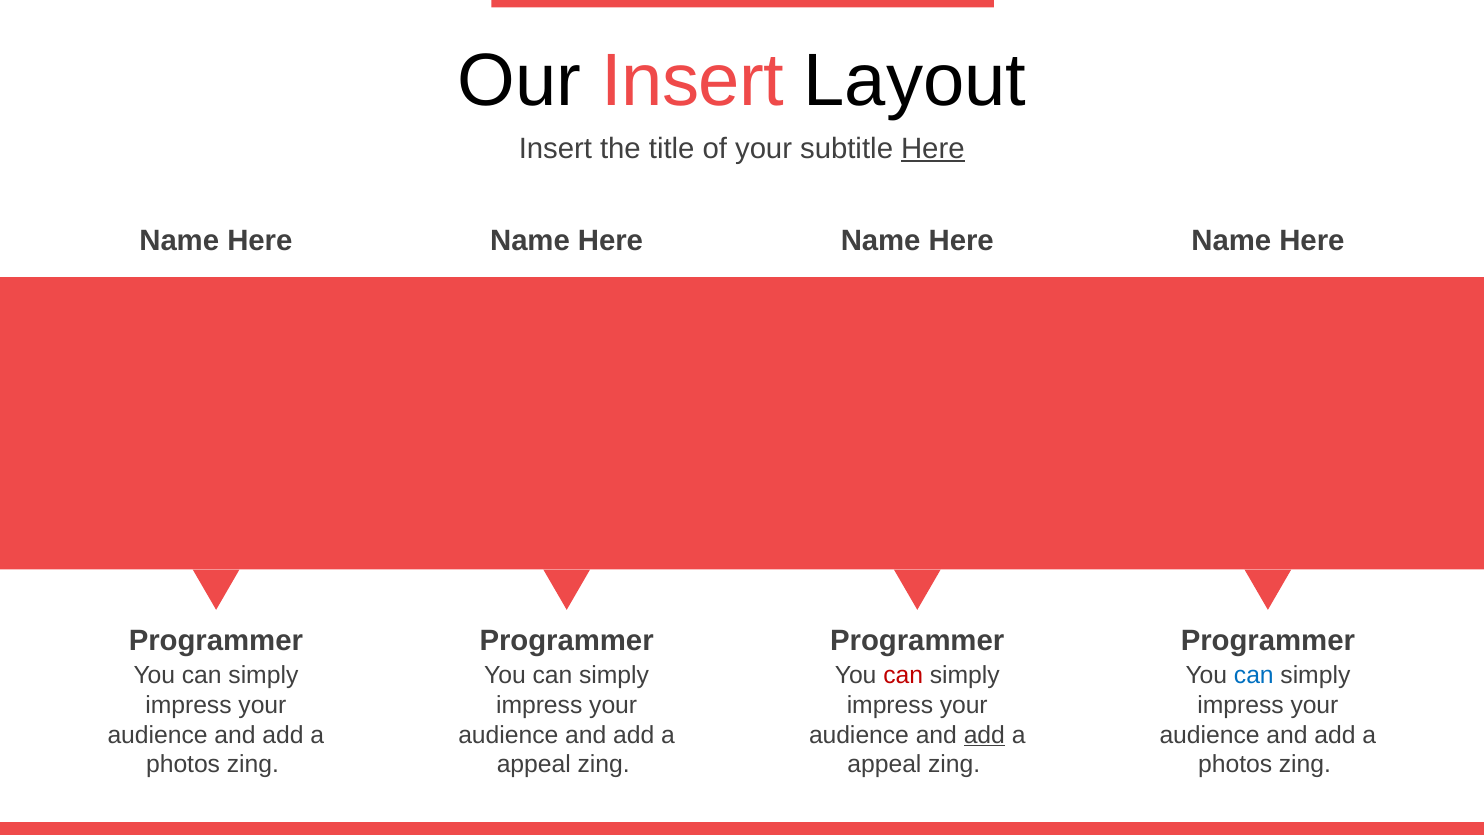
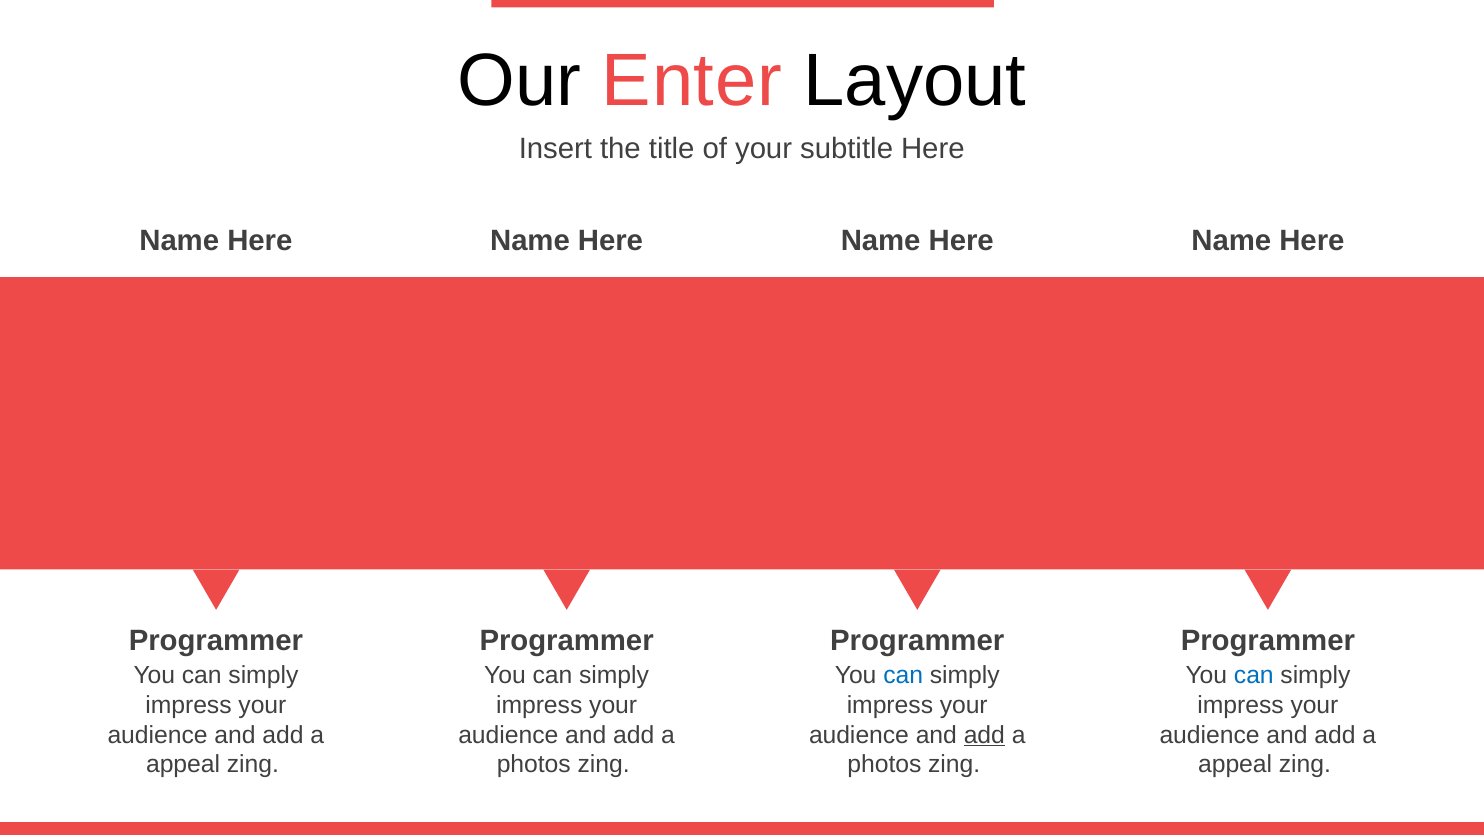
Our Insert: Insert -> Enter
Here at (933, 148) underline: present -> none
can at (903, 675) colour: red -> blue
photos at (183, 764): photos -> appeal
appeal at (534, 764): appeal -> photos
appeal at (884, 764): appeal -> photos
photos at (1235, 764): photos -> appeal
